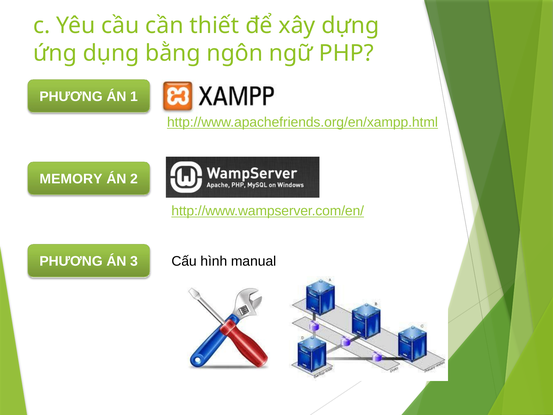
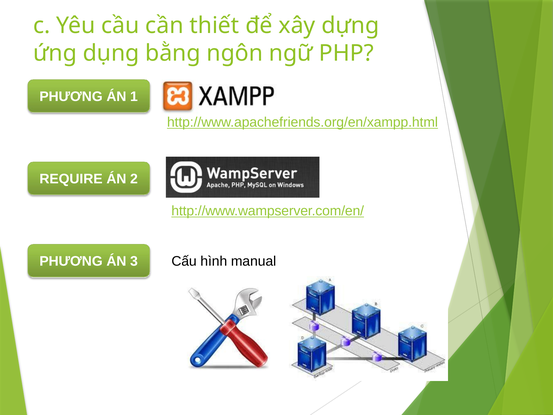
MEMORY: MEMORY -> REQUIRE
